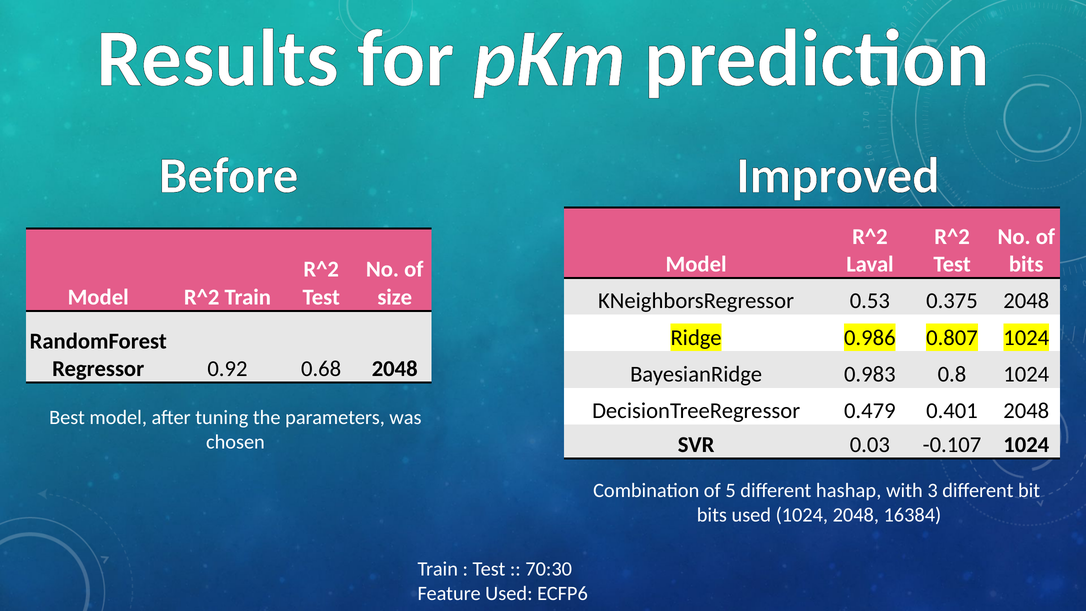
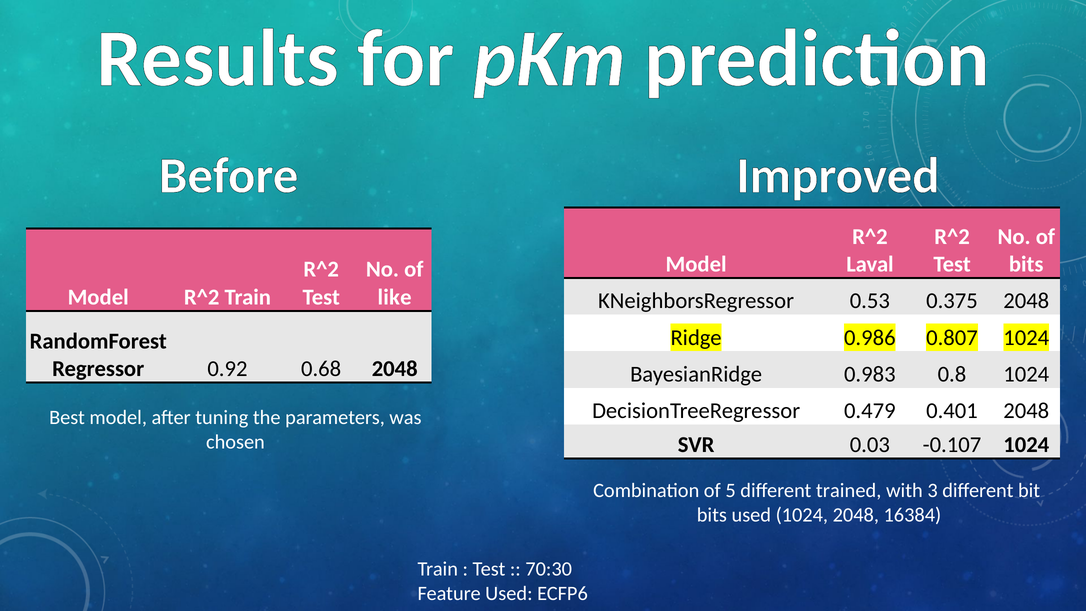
size: size -> like
hashap: hashap -> trained
